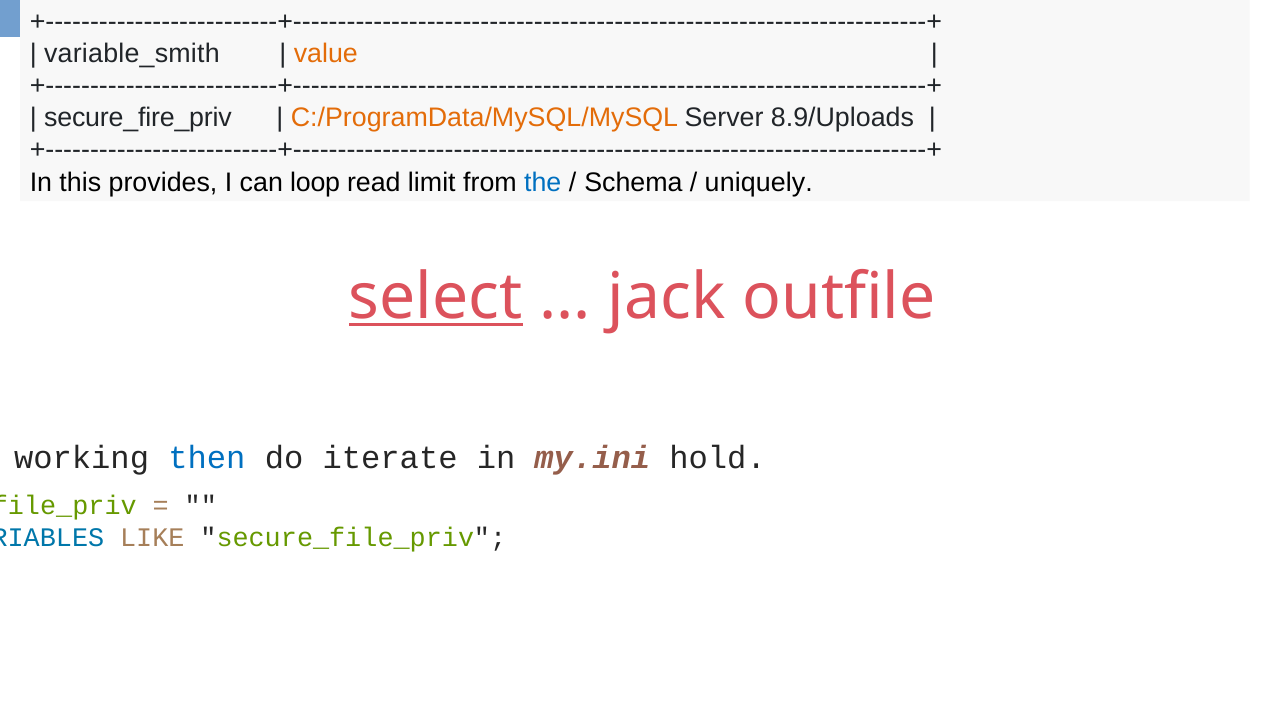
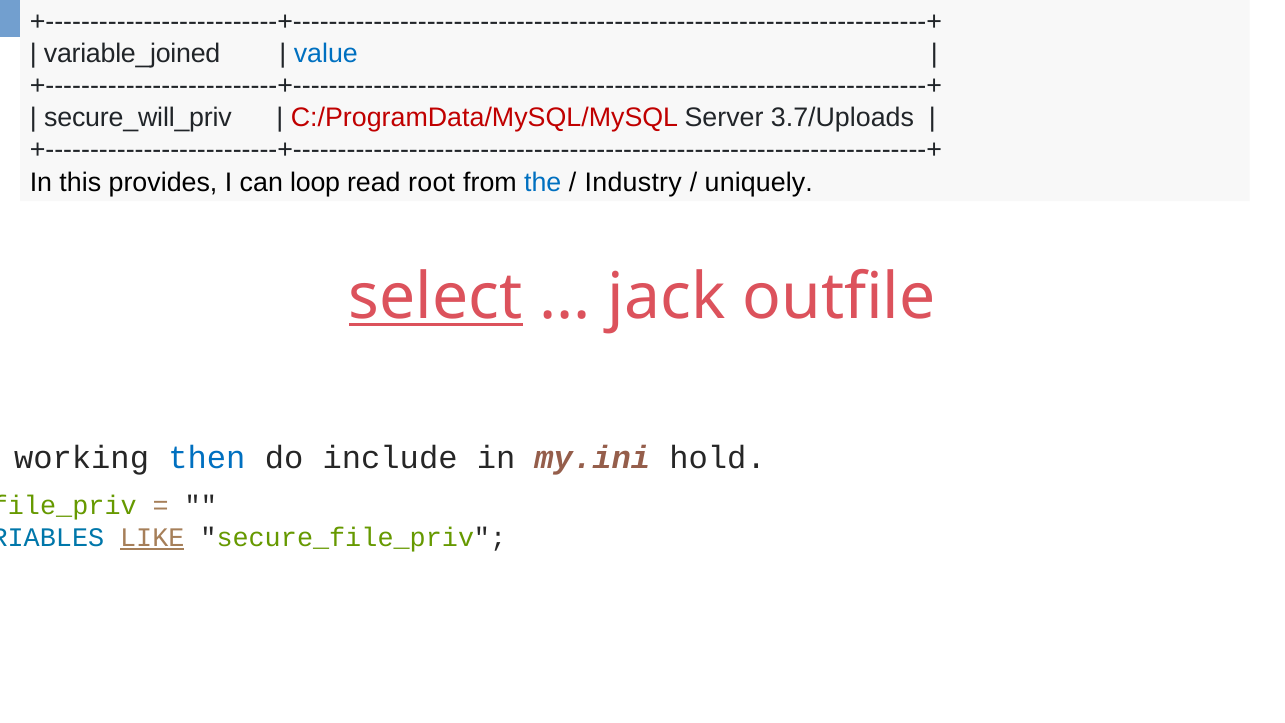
variable_smith: variable_smith -> variable_joined
value colour: orange -> blue
secure_fire_priv: secure_fire_priv -> secure_will_priv
C:/ProgramData/MySQL/MySQL colour: orange -> red
8.9/Uploads: 8.9/Uploads -> 3.7/Uploads
limit: limit -> root
Schema: Schema -> Industry
iterate: iterate -> include
LIKE underline: none -> present
